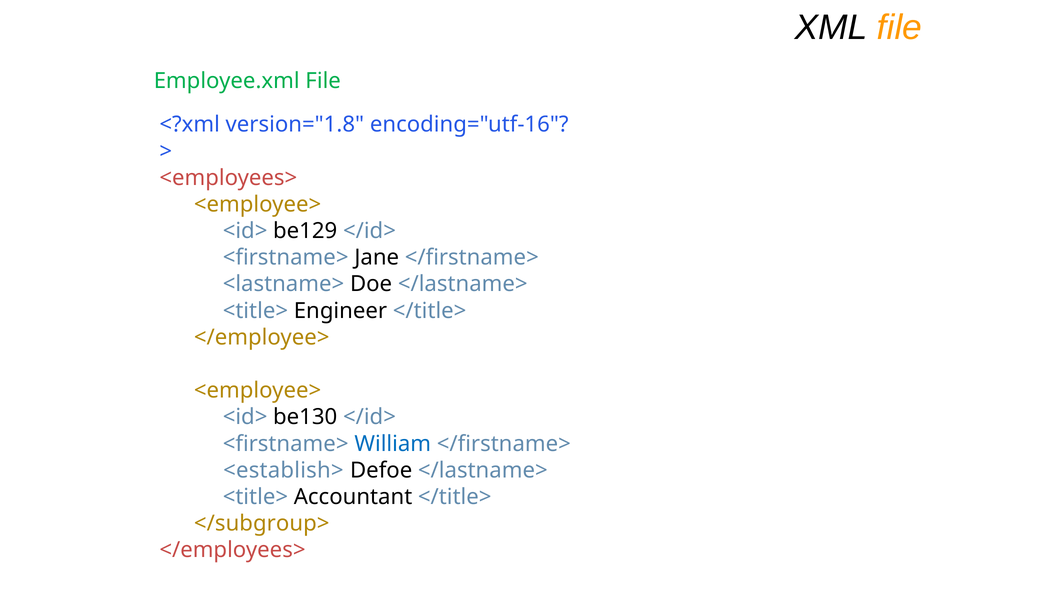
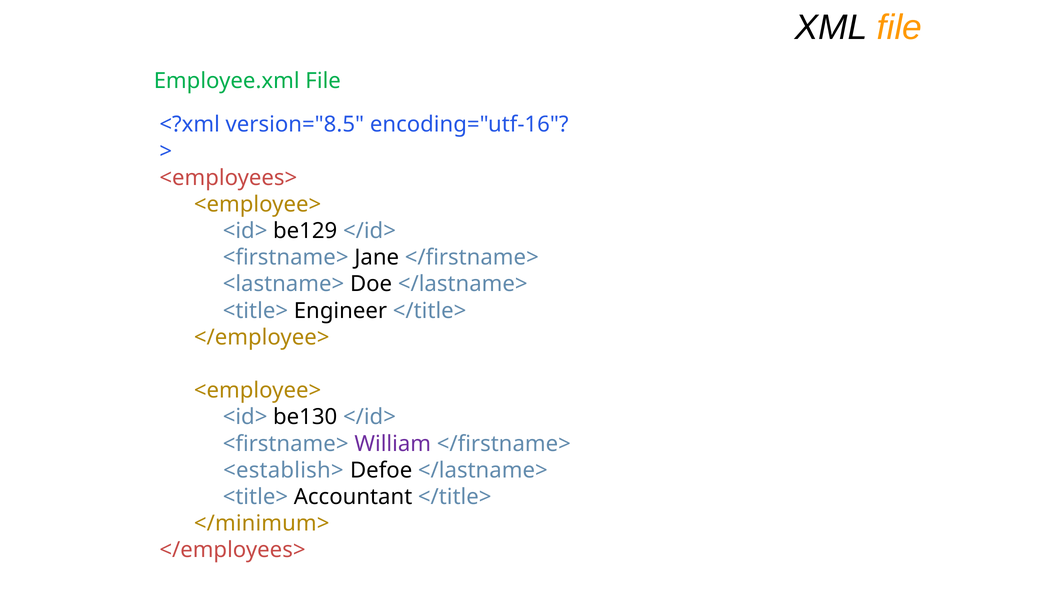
version="1.8: version="1.8 -> version="8.5
William colour: blue -> purple
</subgroup>: </subgroup> -> </minimum>
